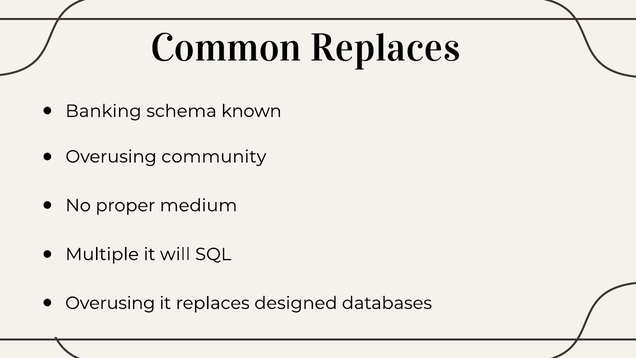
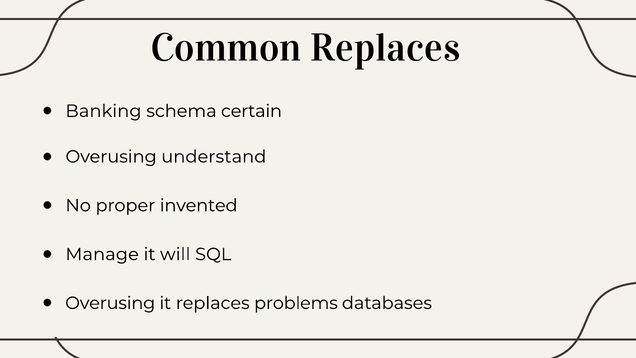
known: known -> certain
community: community -> understand
medium: medium -> invented
Multiple: Multiple -> Manage
designed: designed -> problems
